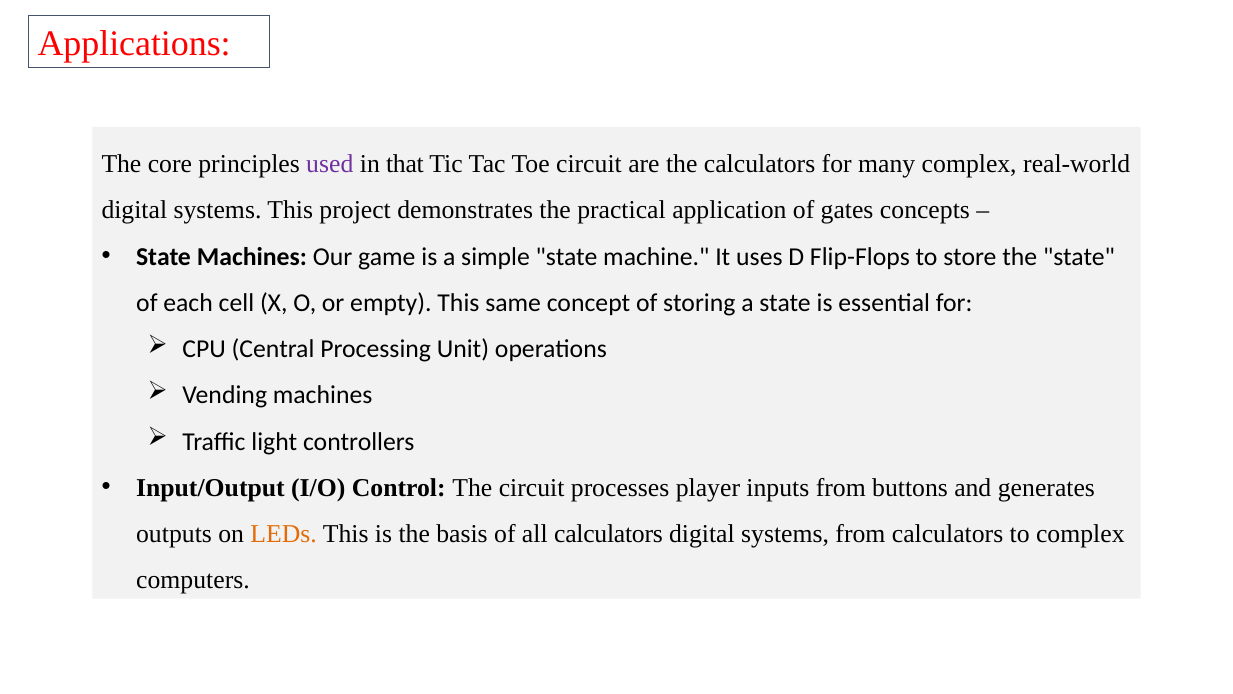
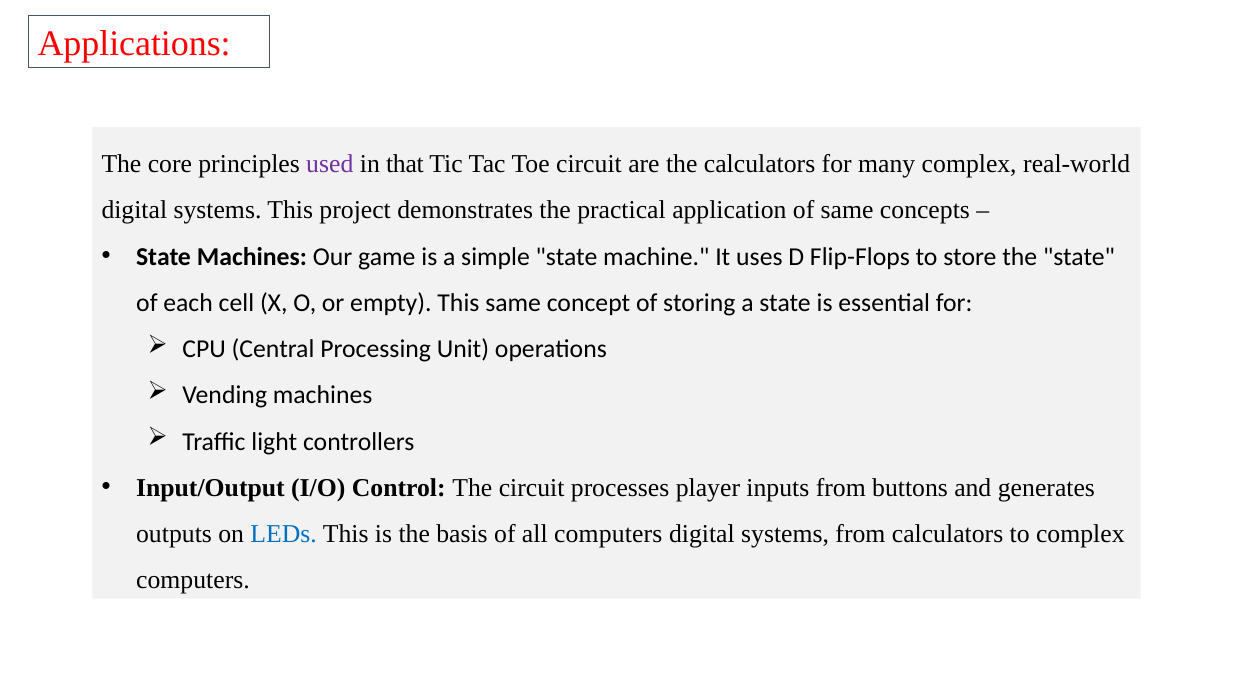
of gates: gates -> same
LEDs colour: orange -> blue
all calculators: calculators -> computers
